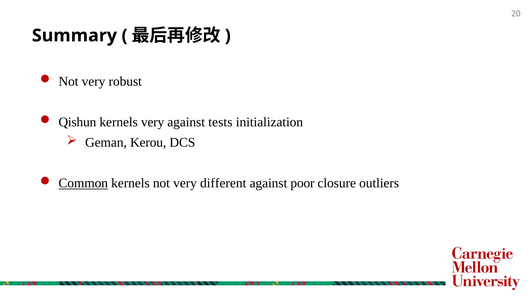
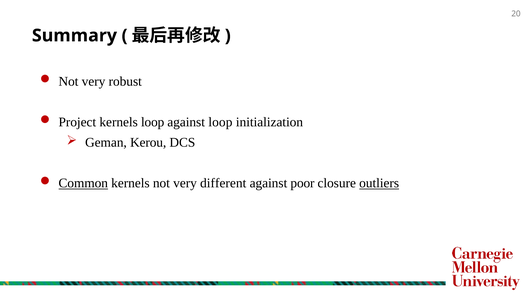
Qishun: Qishun -> Project
kernels very: very -> loop
against tests: tests -> loop
outliers underline: none -> present
